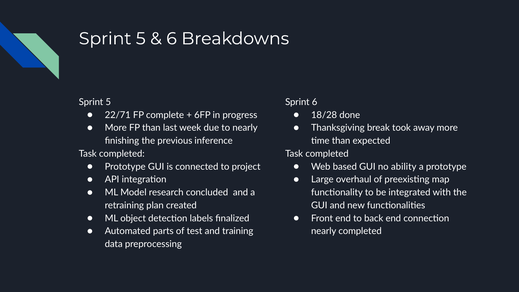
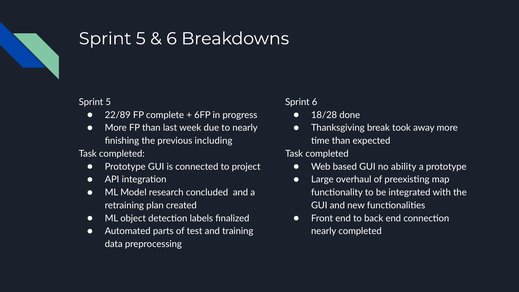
22/71: 22/71 -> 22/89
inference: inference -> including
